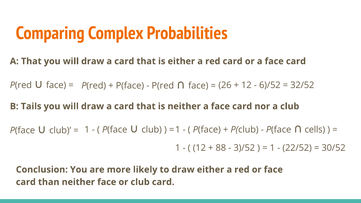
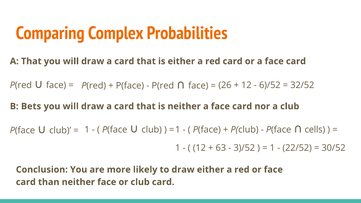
Tails: Tails -> Bets
88: 88 -> 63
